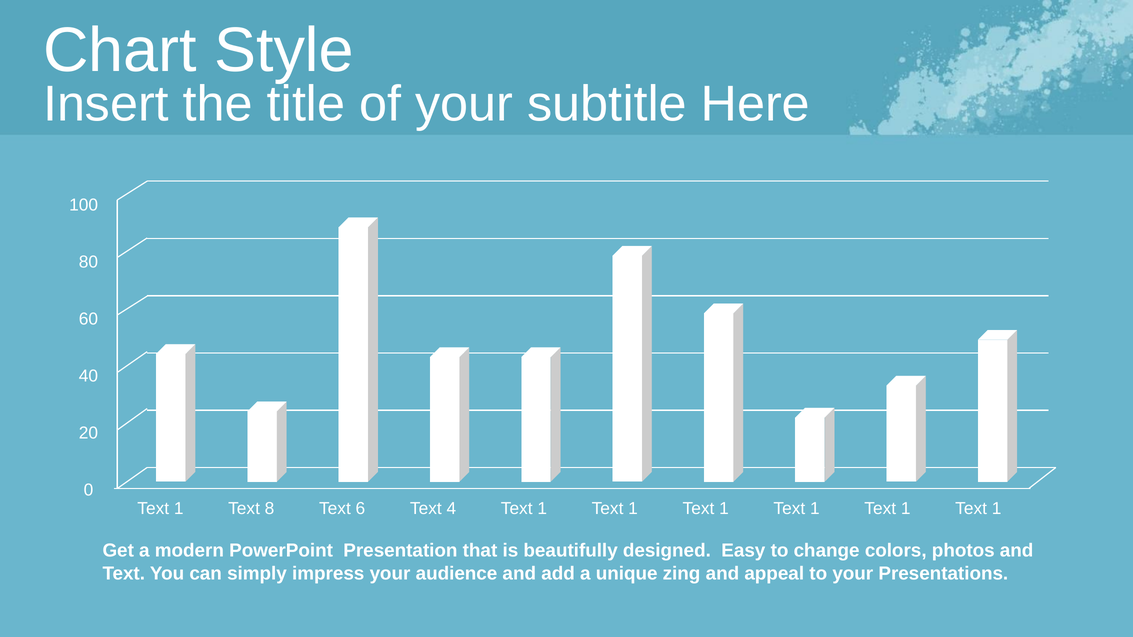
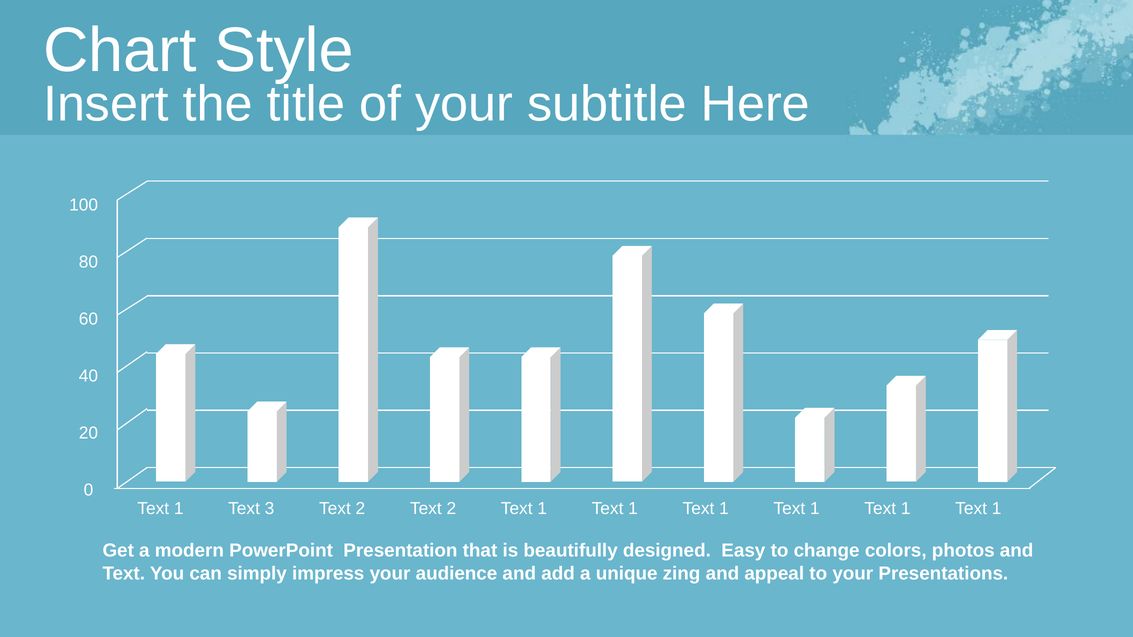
8: 8 -> 3
6 at (360, 509): 6 -> 2
4 at (451, 509): 4 -> 2
